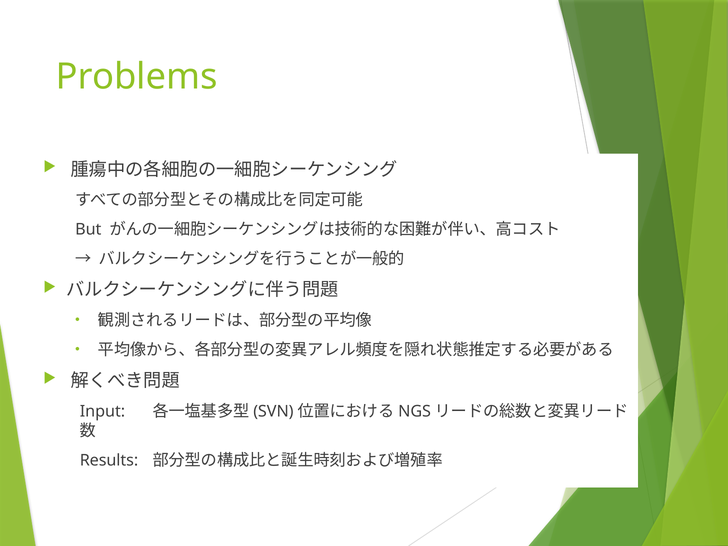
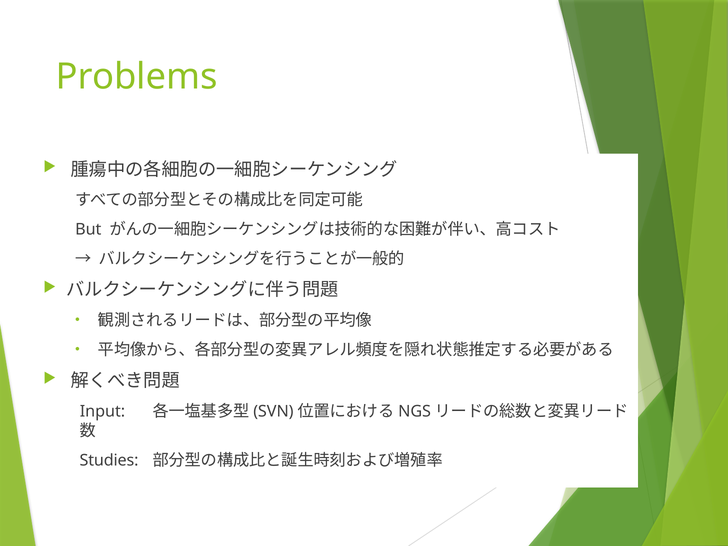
Results: Results -> Studies
